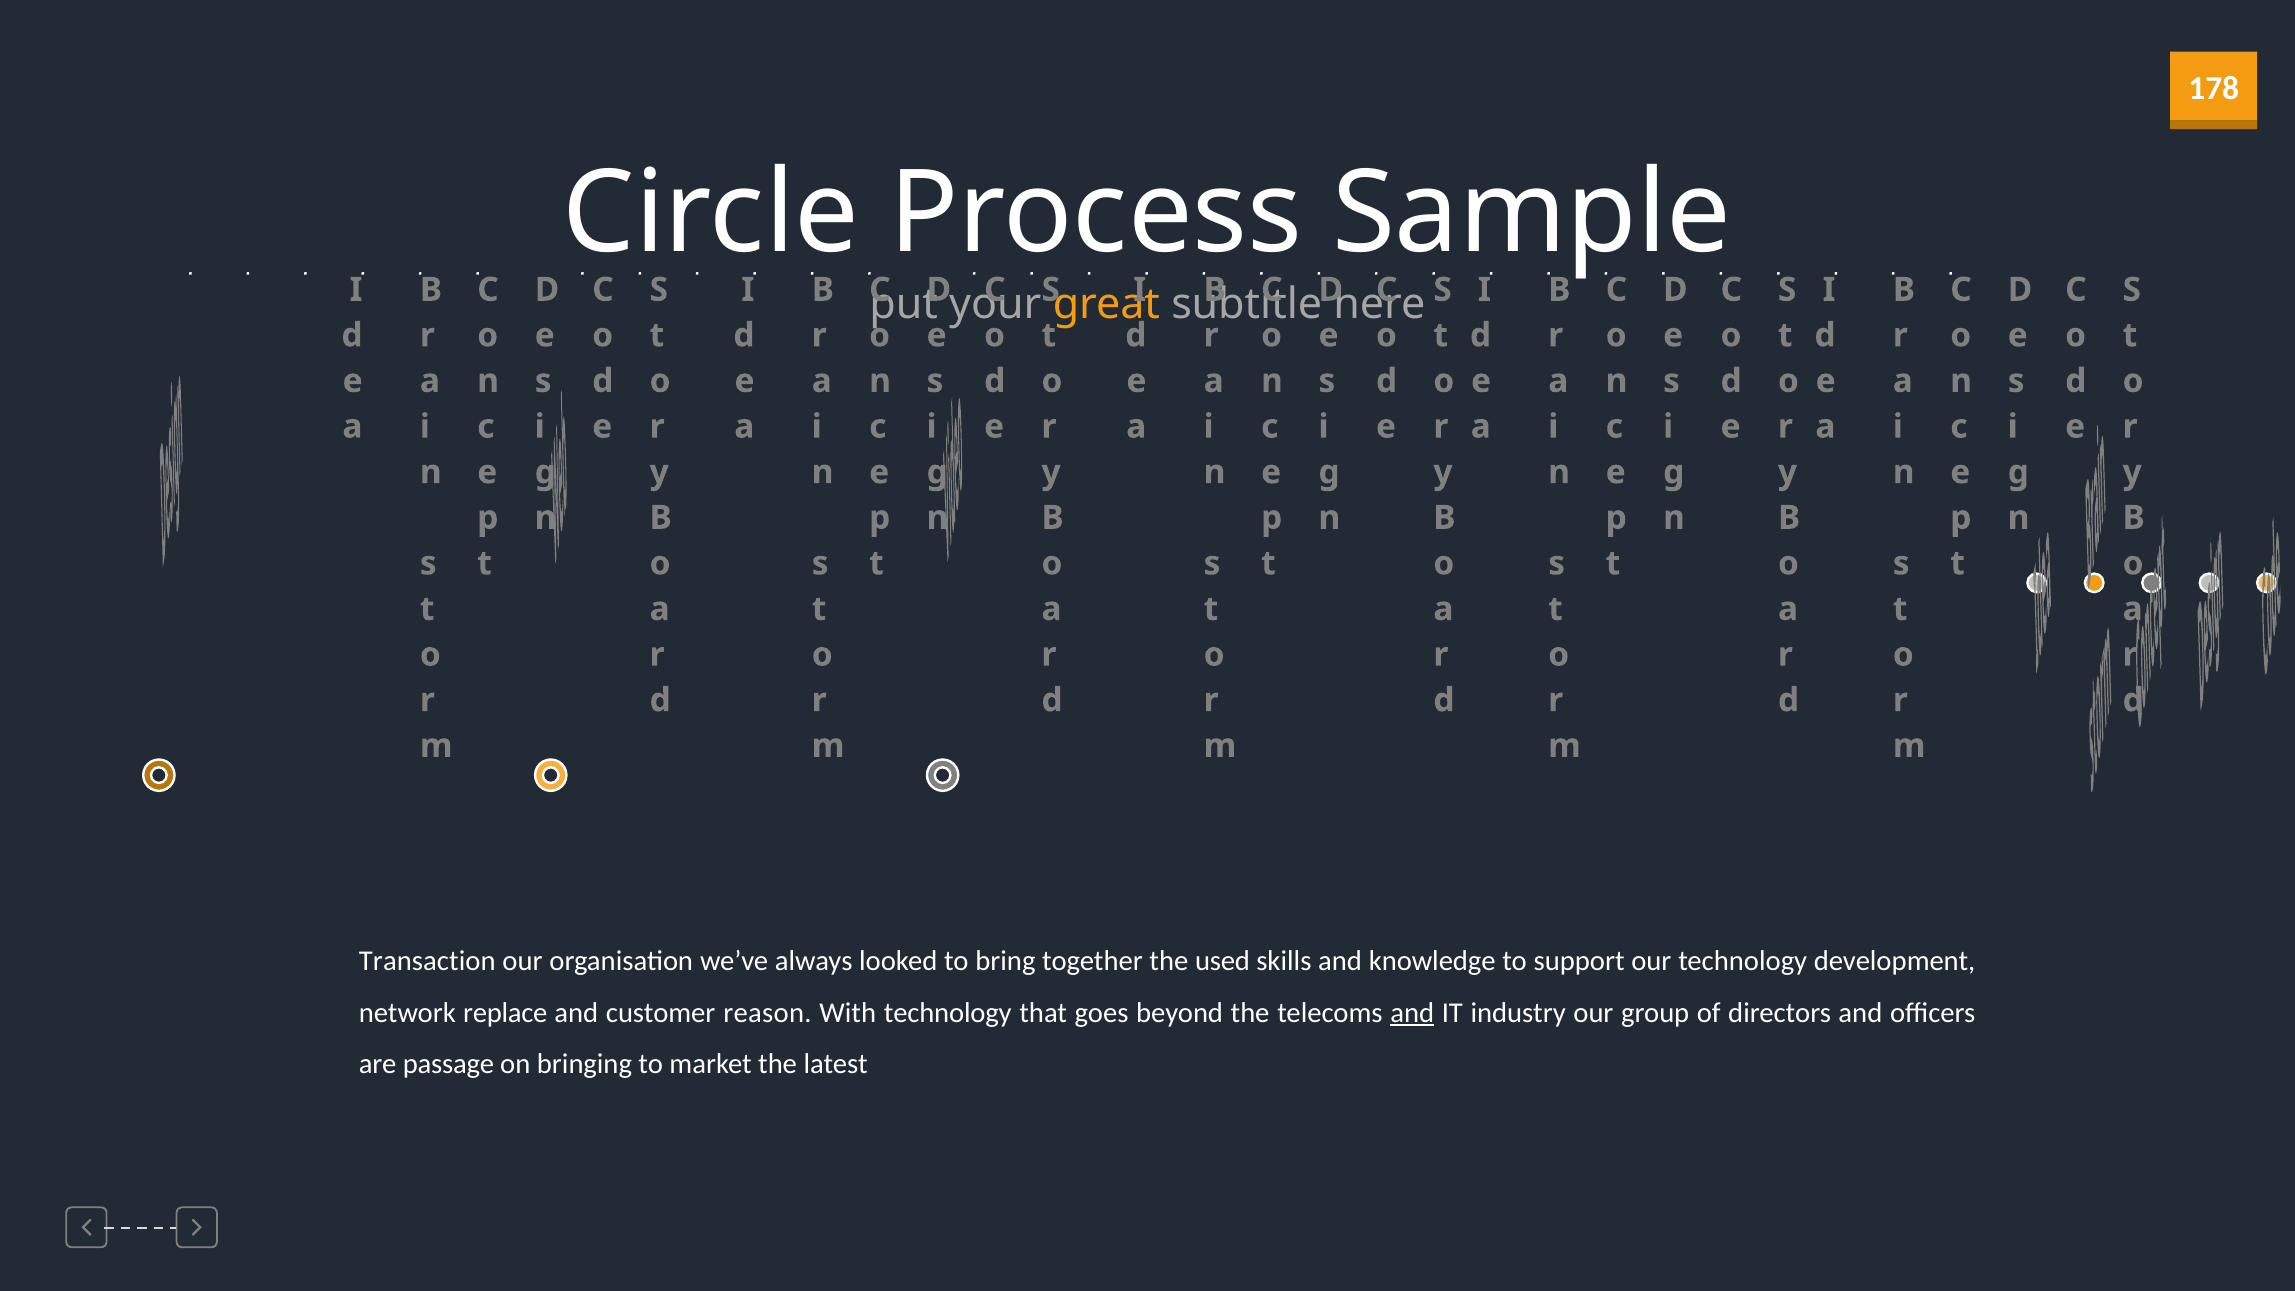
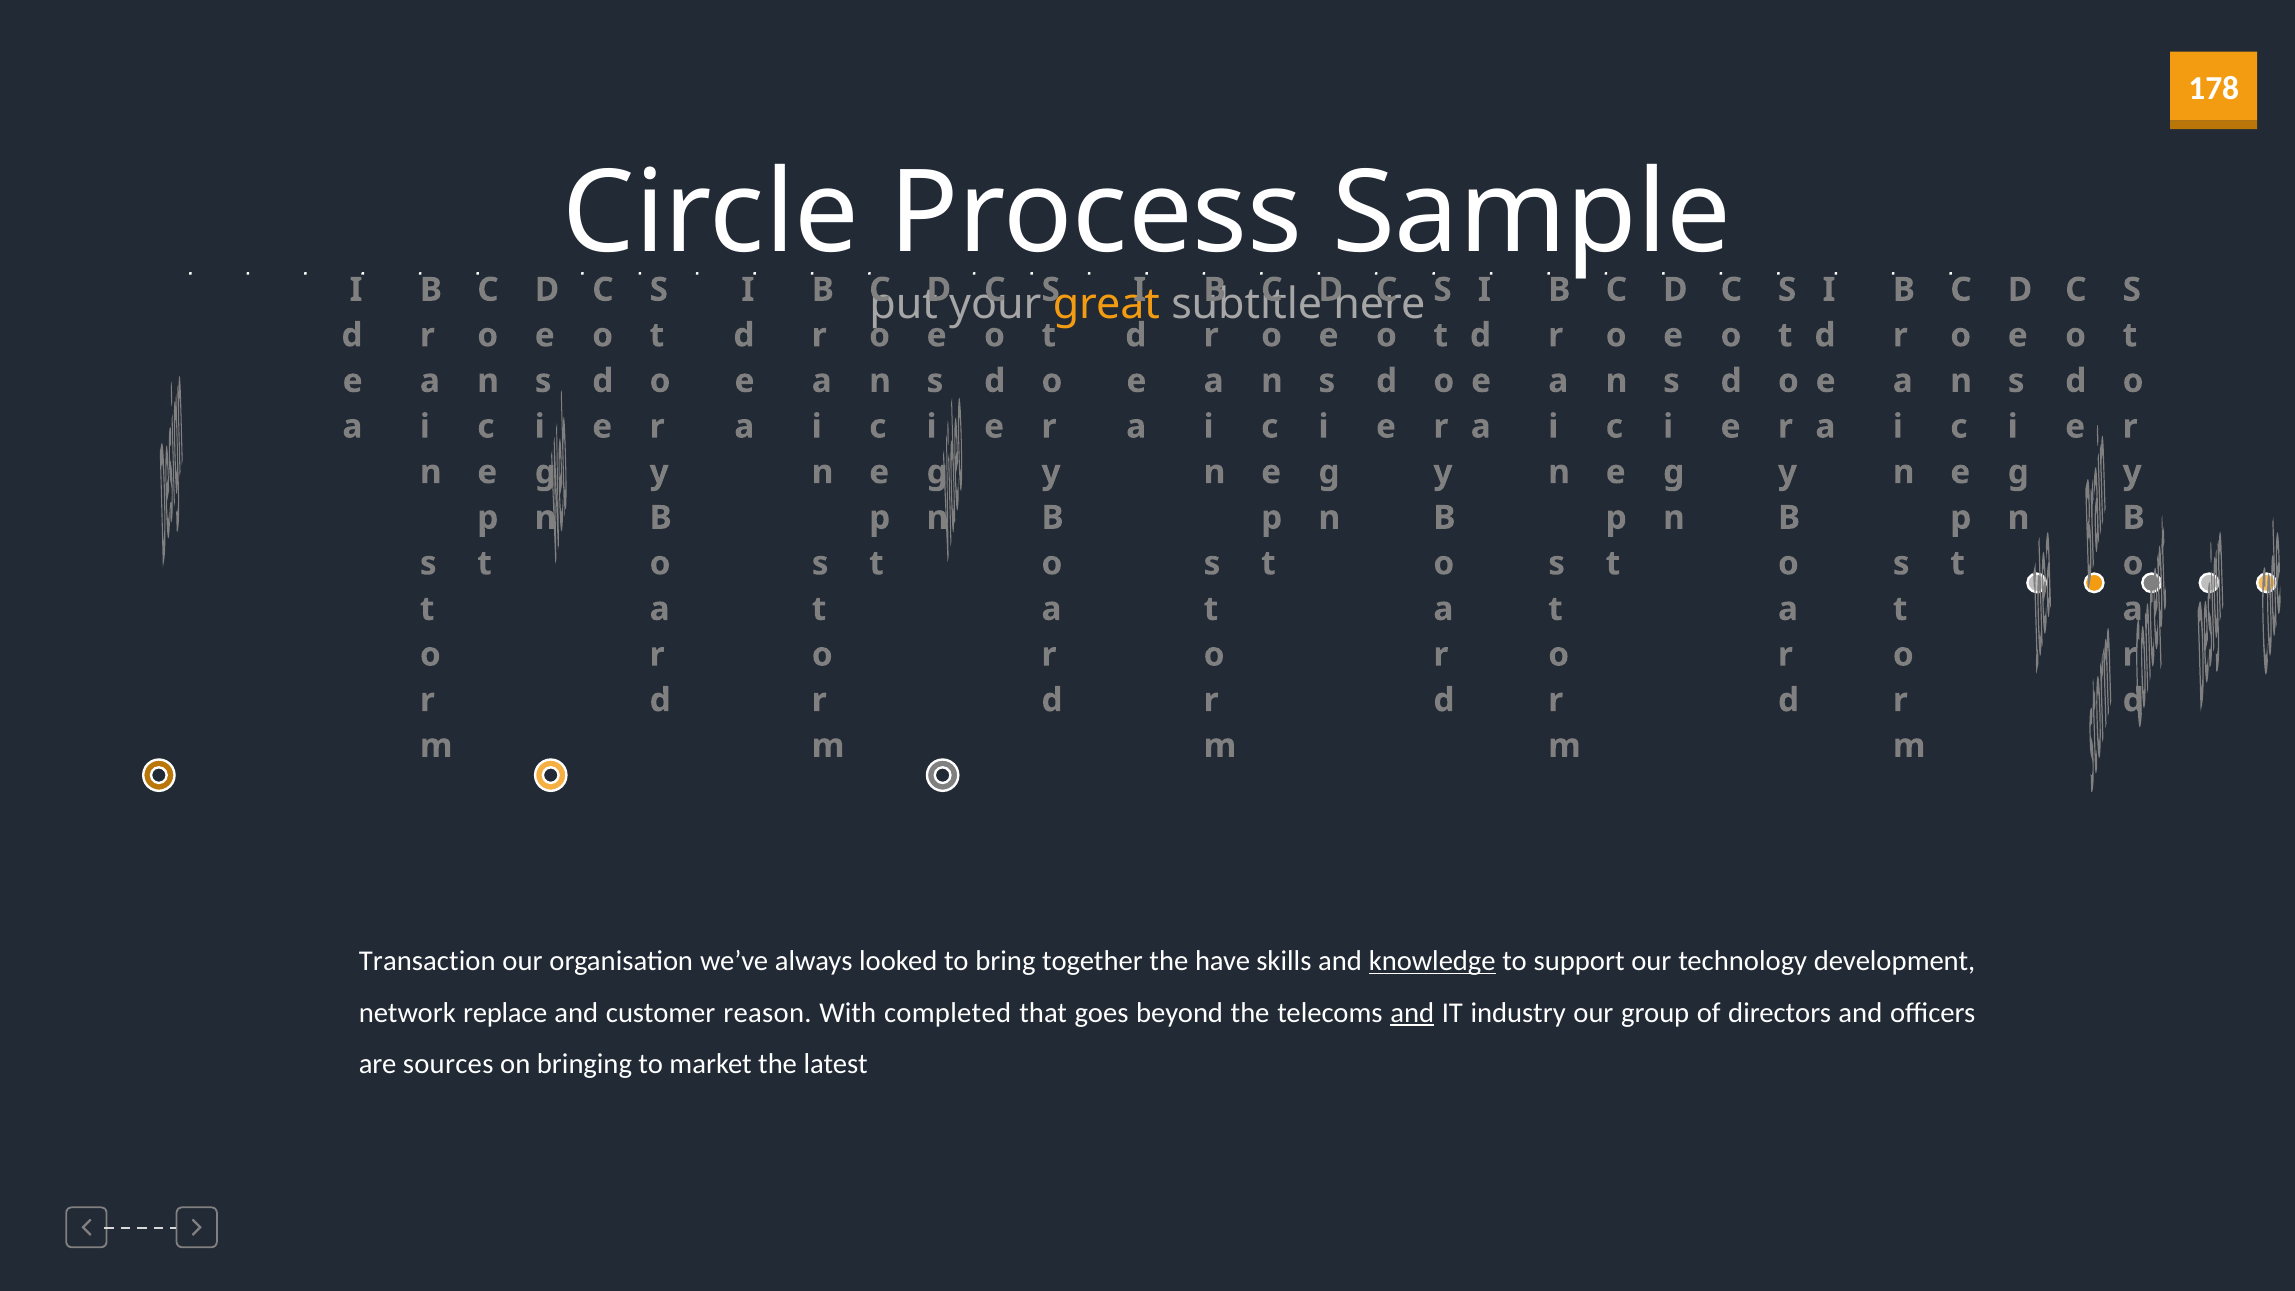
used: used -> have
knowledge underline: none -> present
With technology: technology -> completed
passage: passage -> sources
